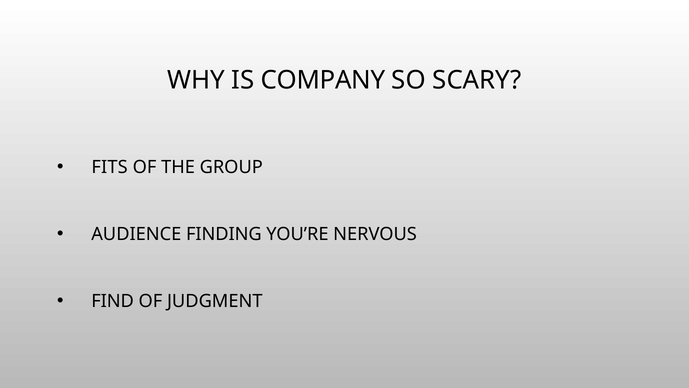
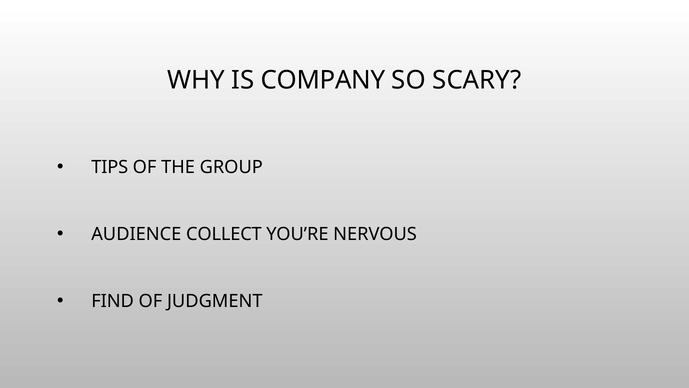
FITS: FITS -> TIPS
FINDING: FINDING -> COLLECT
